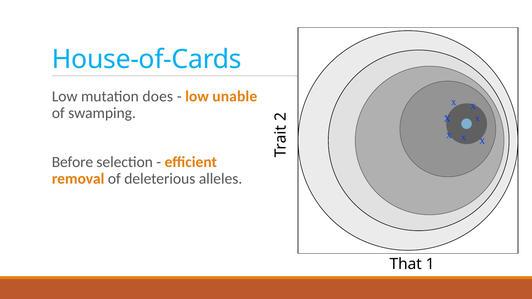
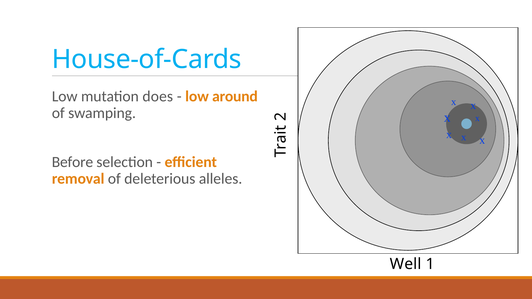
unable: unable -> around
That: That -> Well
